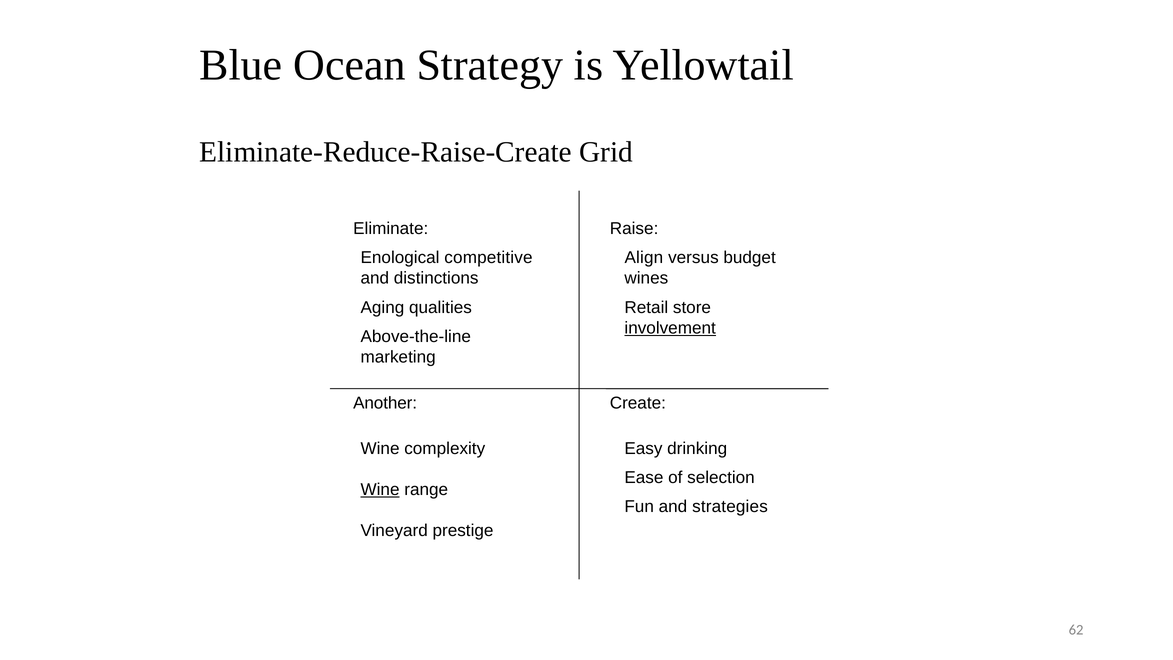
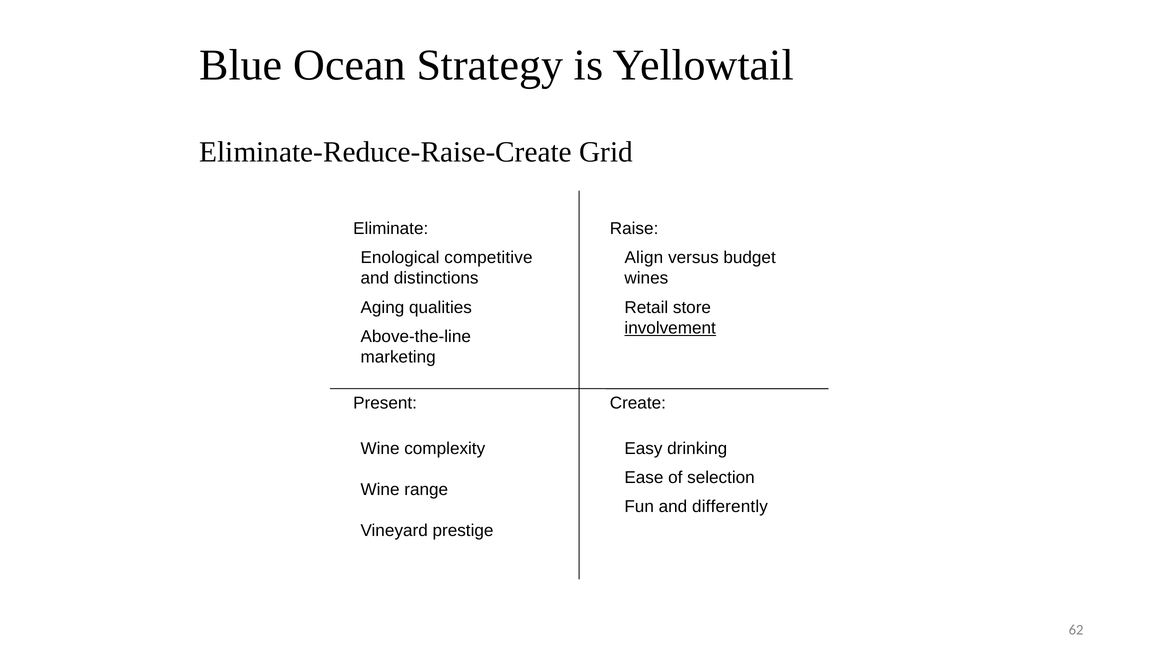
Another: Another -> Present
Wine at (380, 489) underline: present -> none
strategies: strategies -> differently
